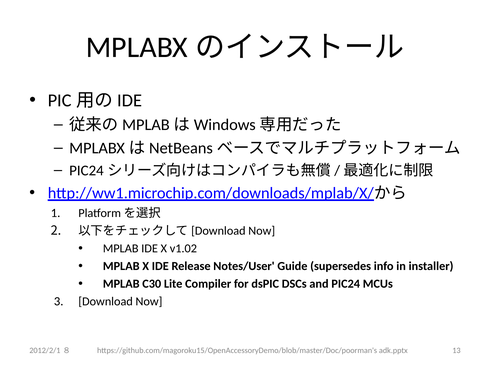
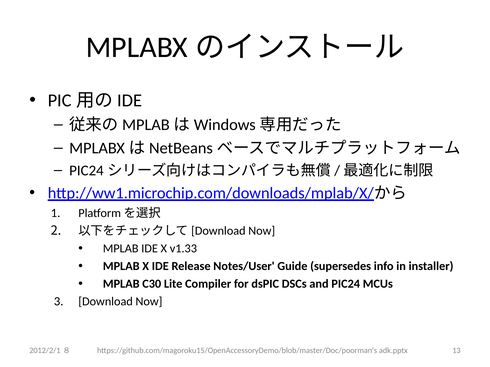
v1.02: v1.02 -> v1.33
